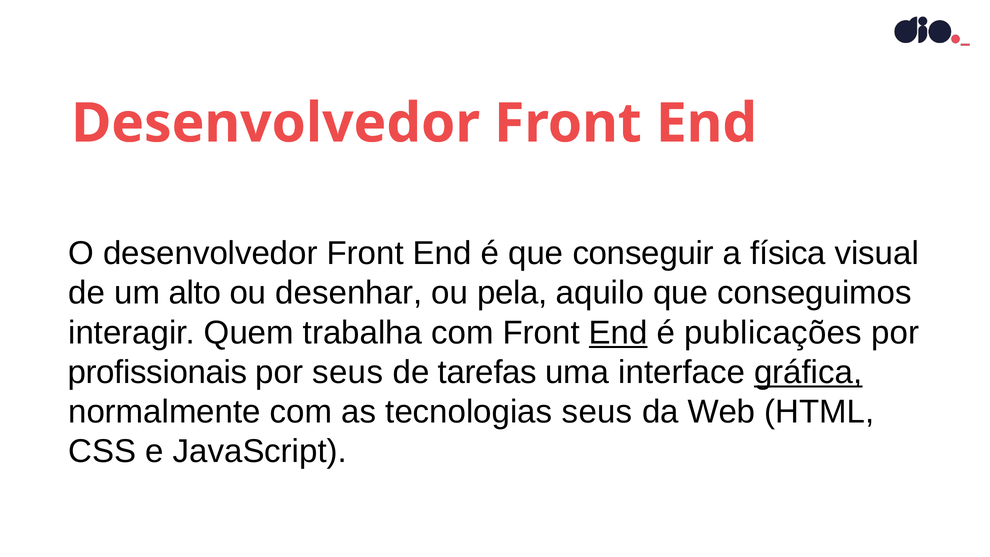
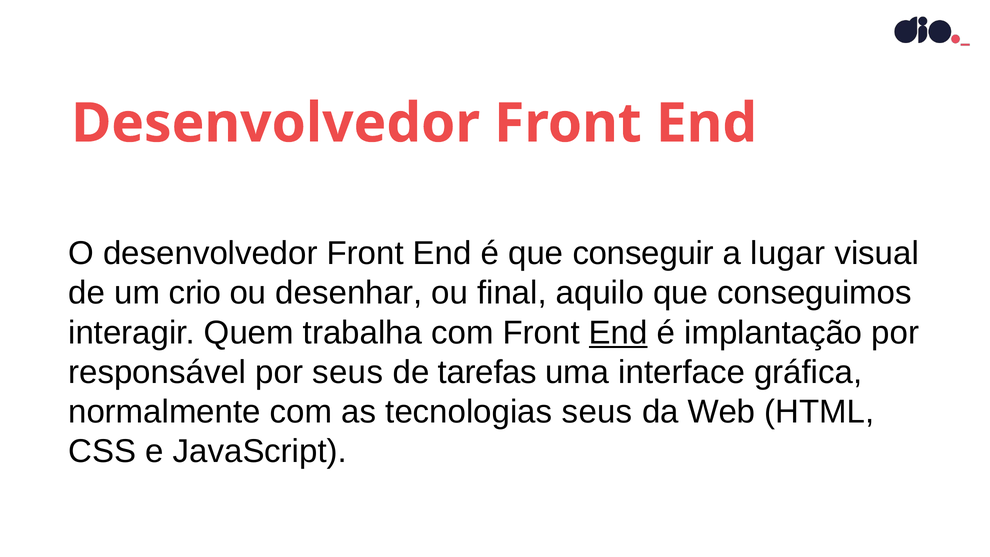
física: física -> lugar
alto: alto -> crio
pela: pela -> final
publicações: publicações -> implantação
profissionais: profissionais -> responsável
gráfica underline: present -> none
